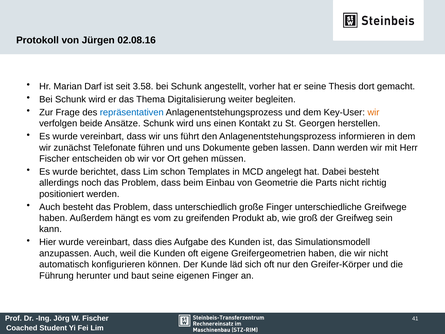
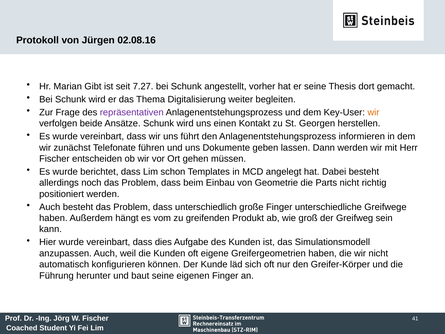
Darf: Darf -> Gibt
3.58: 3.58 -> 7.27
repräsentativen colour: blue -> purple
